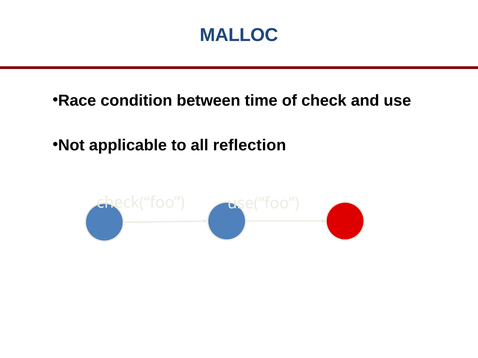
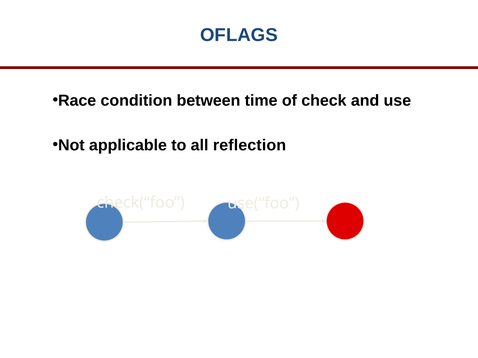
MALLOC: MALLOC -> OFLAGS
